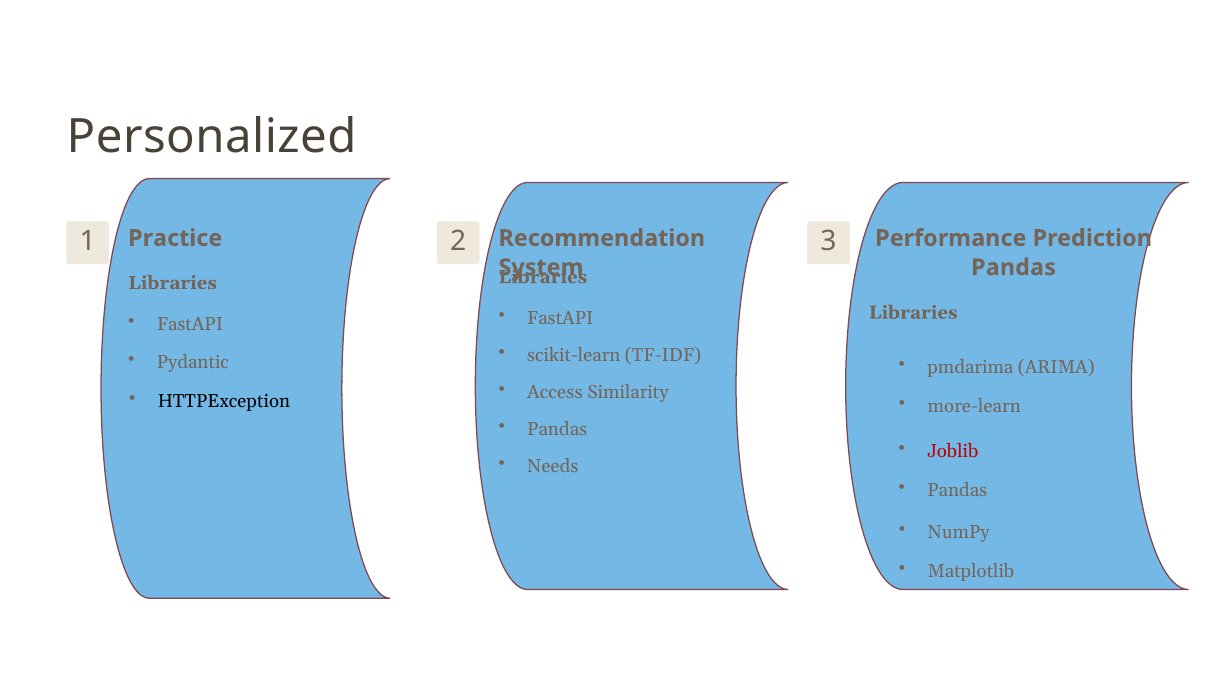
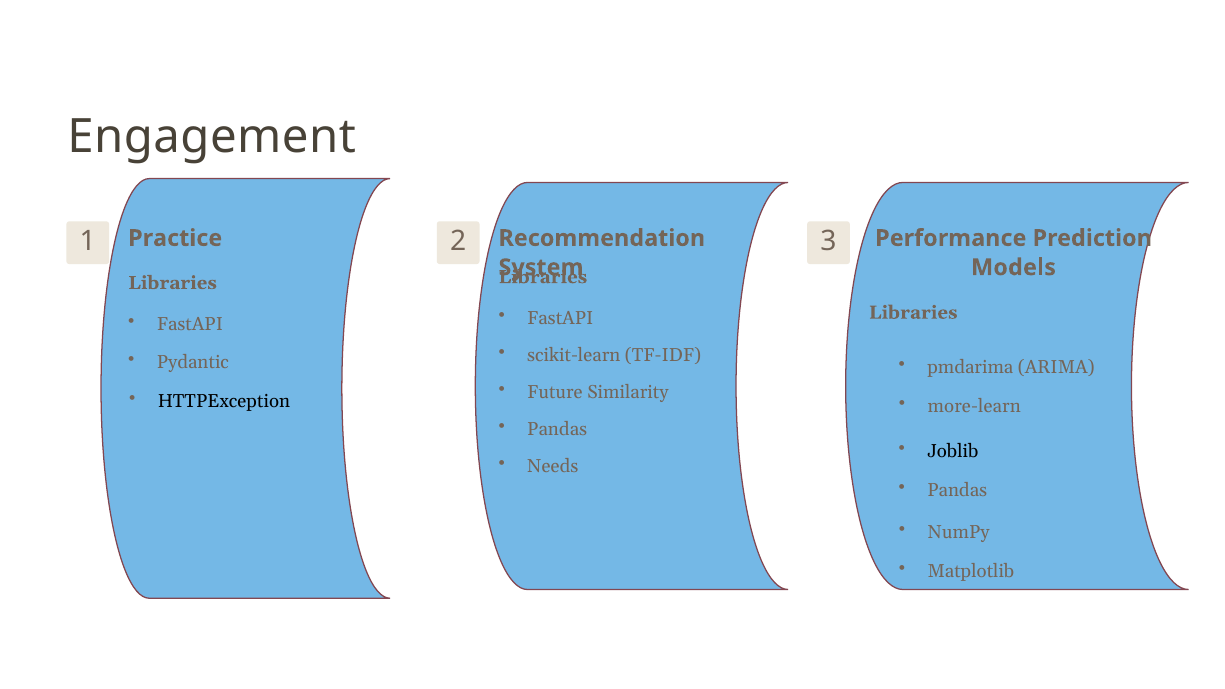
Personalized: Personalized -> Engagement
Pandas at (1014, 267): Pandas -> Models
Access: Access -> Future
Joblib colour: red -> black
